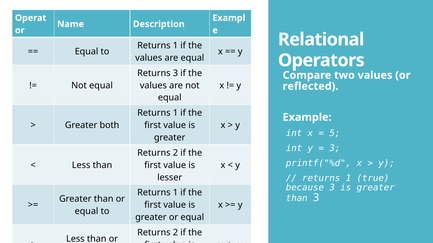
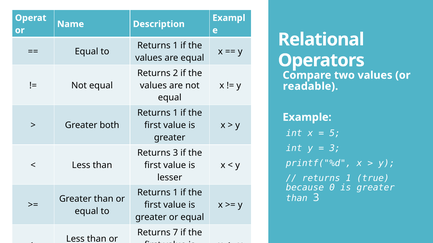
Returns 3: 3 -> 2
reflected: reflected -> readable
2 at (175, 153): 2 -> 3
because 3: 3 -> 0
2 at (175, 233): 2 -> 7
